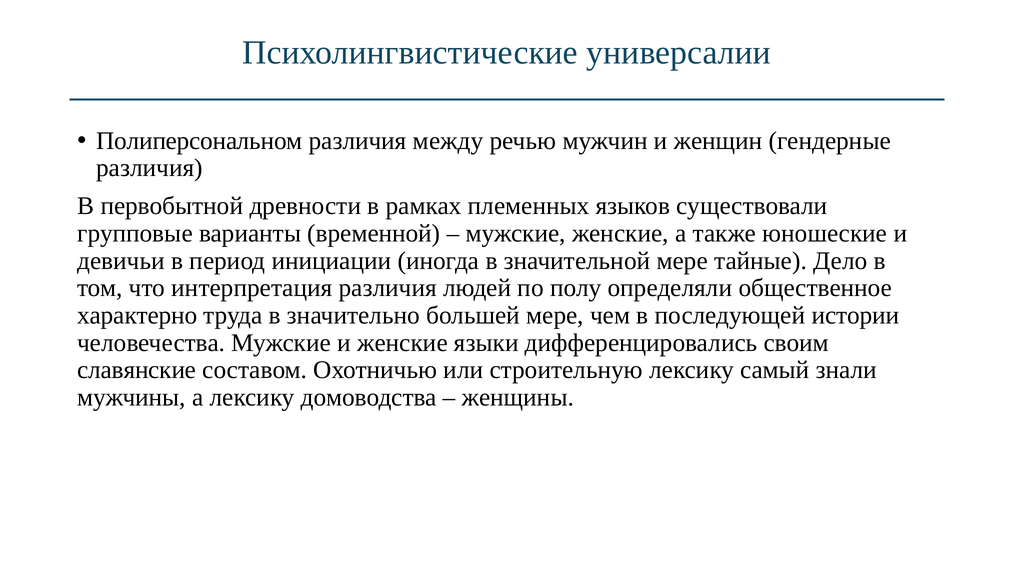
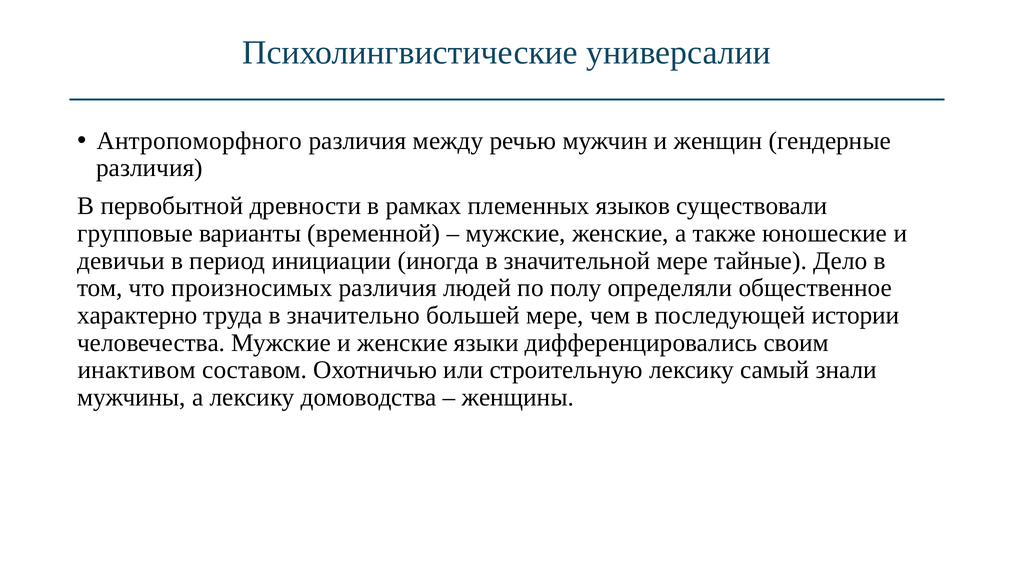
Полиперсональном: Полиперсональном -> Антропоморфного
интерпретация: интерпретация -> произносимых
славянские: славянские -> инактивом
